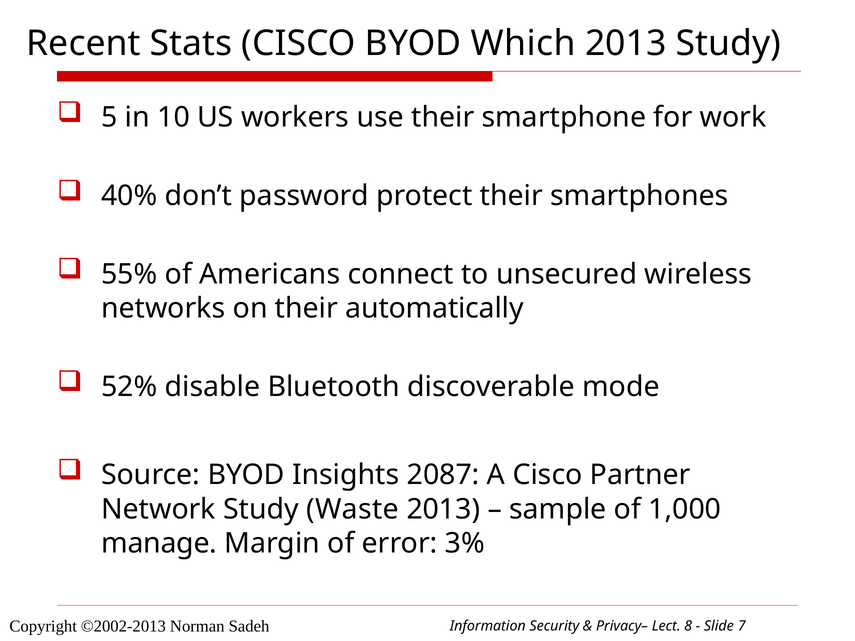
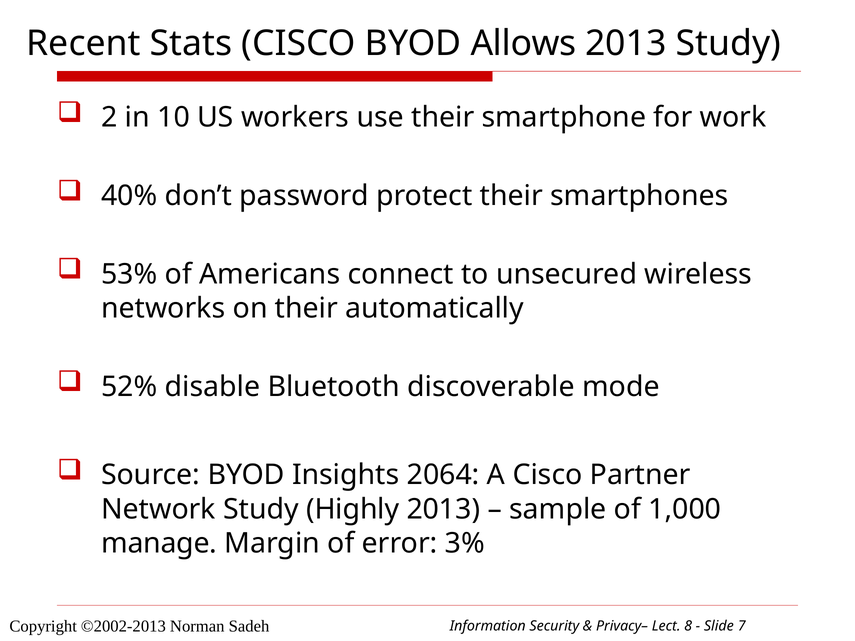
Which: Which -> Allows
5: 5 -> 2
55%: 55% -> 53%
2087: 2087 -> 2064
Waste: Waste -> Highly
